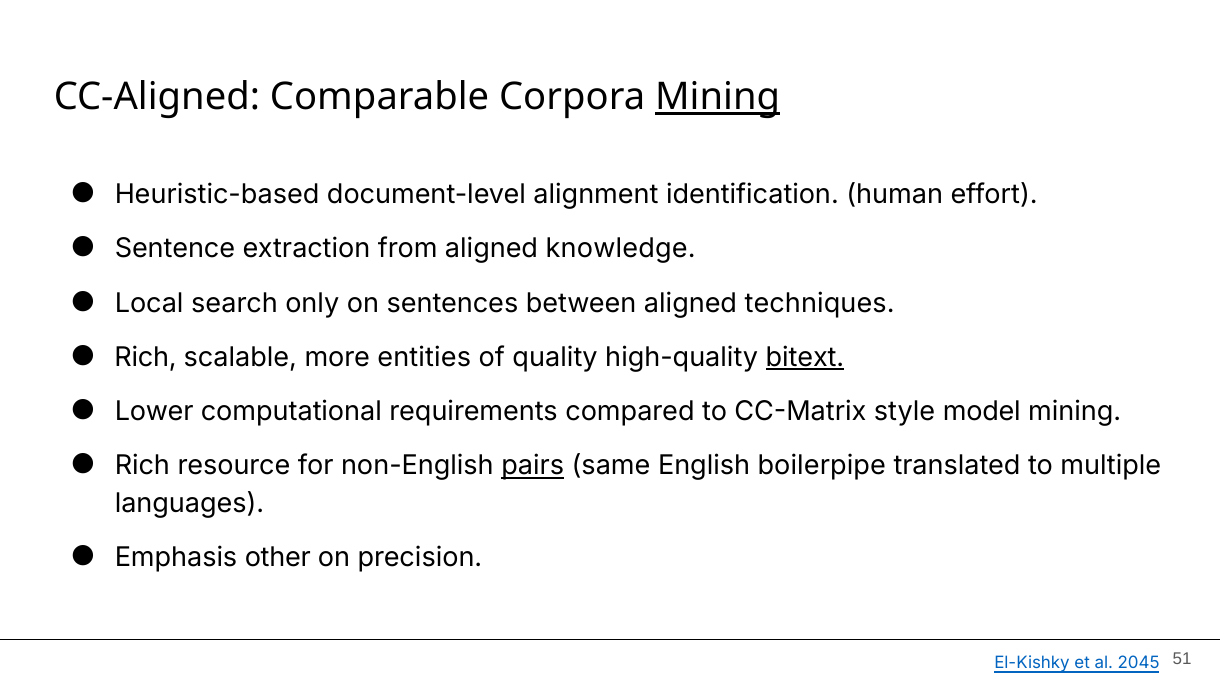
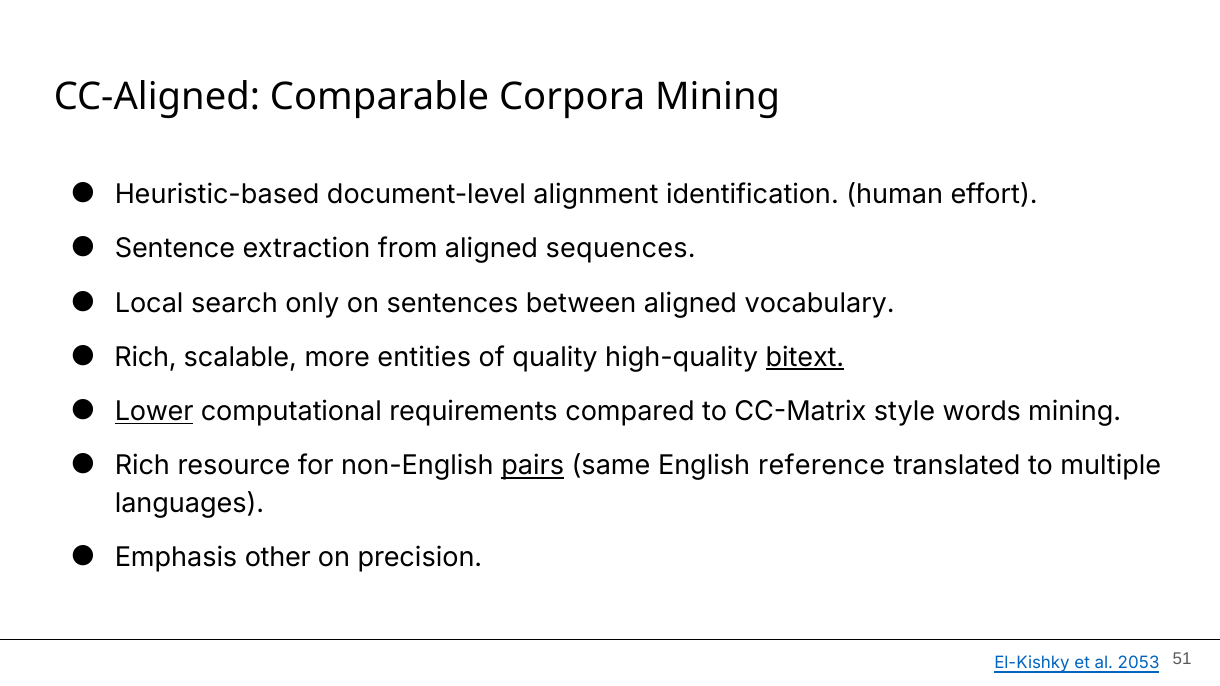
Mining at (718, 97) underline: present -> none
knowledge: knowledge -> sequences
techniques: techniques -> vocabulary
Lower underline: none -> present
model: model -> words
boilerpipe: boilerpipe -> reference
2045: 2045 -> 2053
